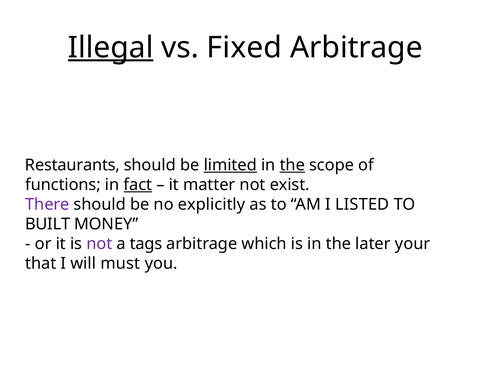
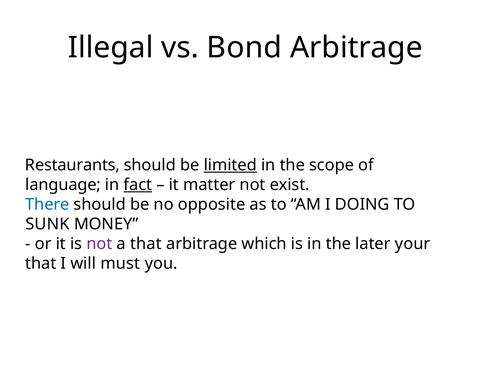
Illegal underline: present -> none
Fixed: Fixed -> Bond
the at (292, 165) underline: present -> none
functions: functions -> language
There colour: purple -> blue
explicitly: explicitly -> opposite
LISTED: LISTED -> DOING
BUILT: BUILT -> SUNK
a tags: tags -> that
